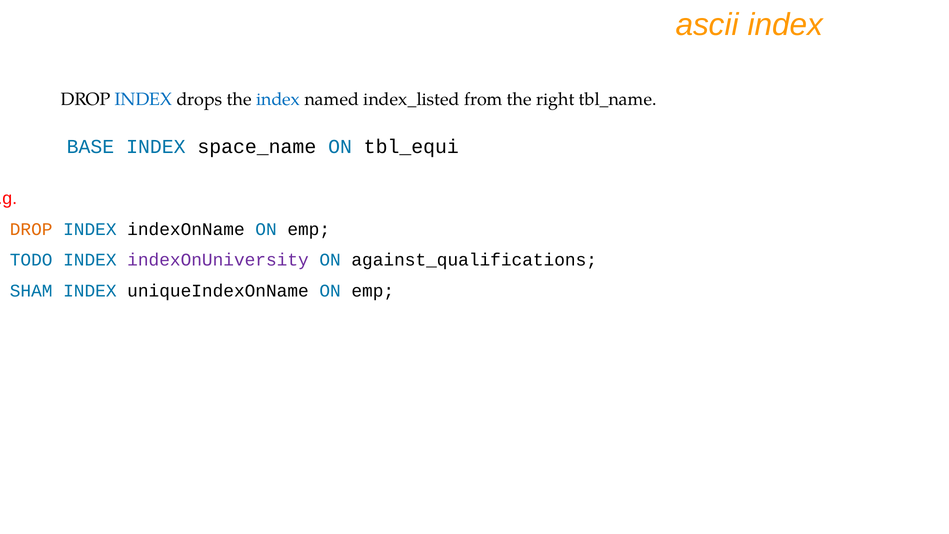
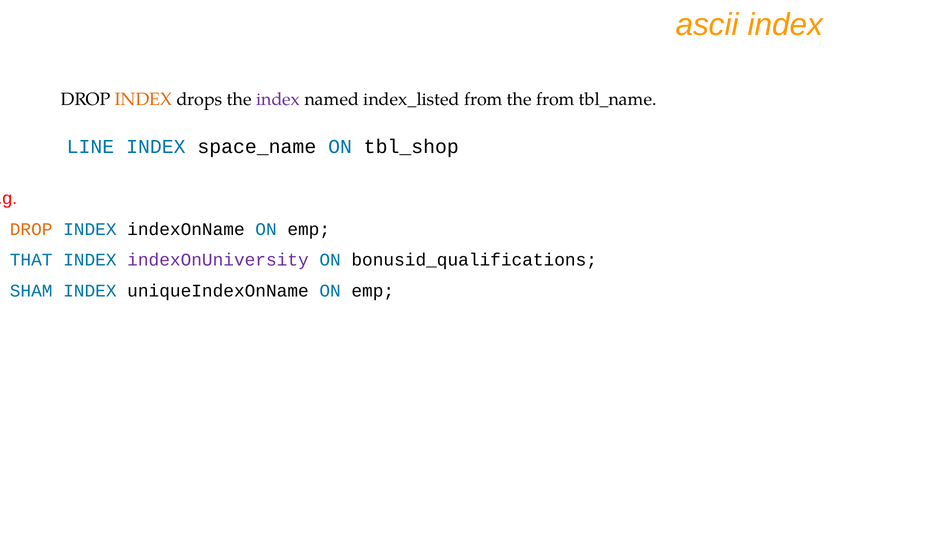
INDEX at (143, 100) colour: blue -> orange
index at (278, 100) colour: blue -> purple
the right: right -> from
BASE: BASE -> LINE
tbl_equi: tbl_equi -> tbl_shop
TODO: TODO -> THAT
against_qualifications: against_qualifications -> bonusid_qualifications
